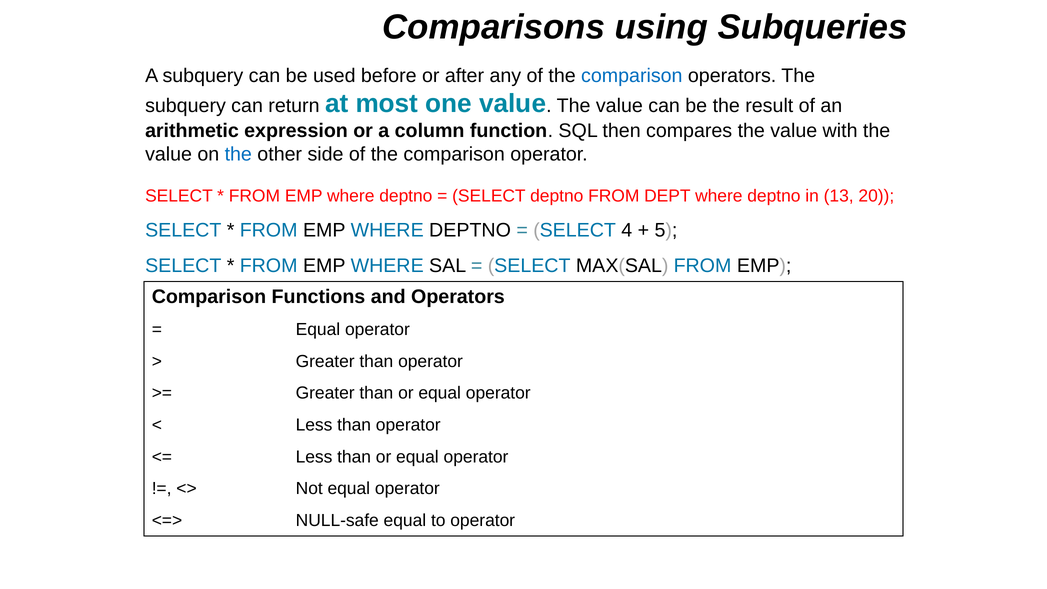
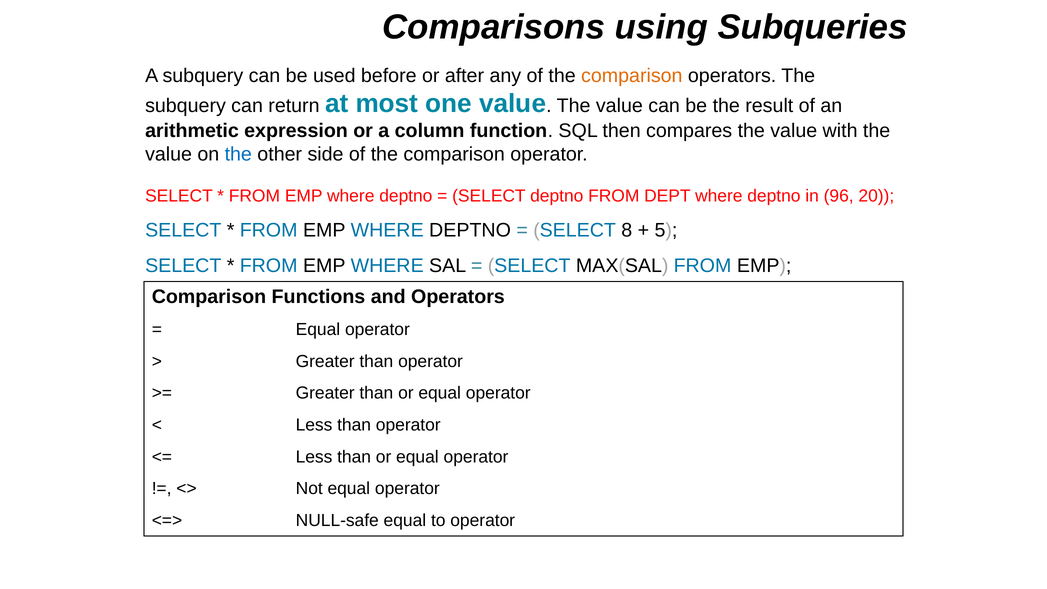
comparison at (632, 76) colour: blue -> orange
13: 13 -> 96
4: 4 -> 8
